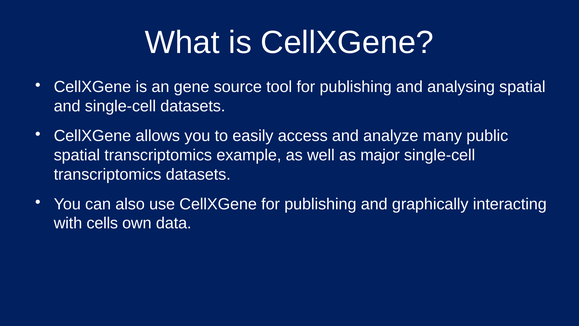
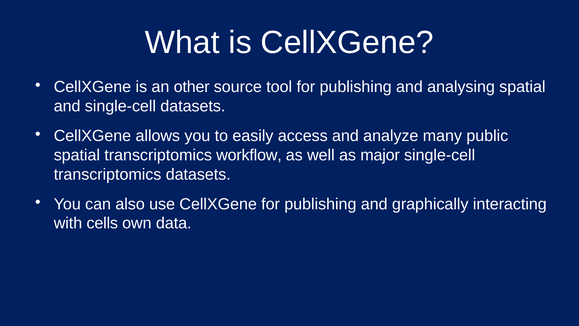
gene: gene -> other
example: example -> workflow
